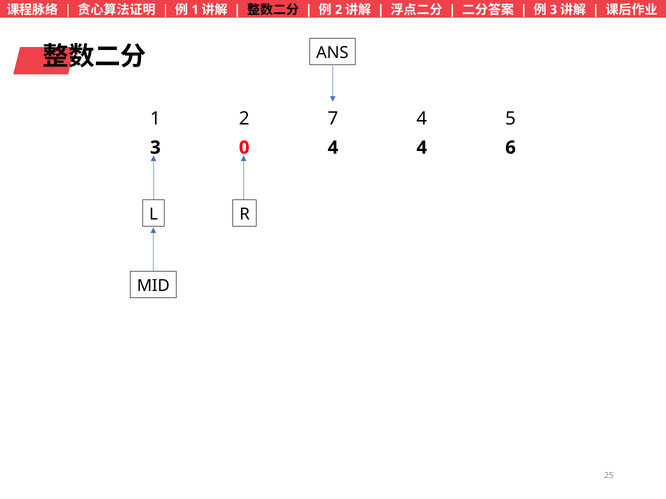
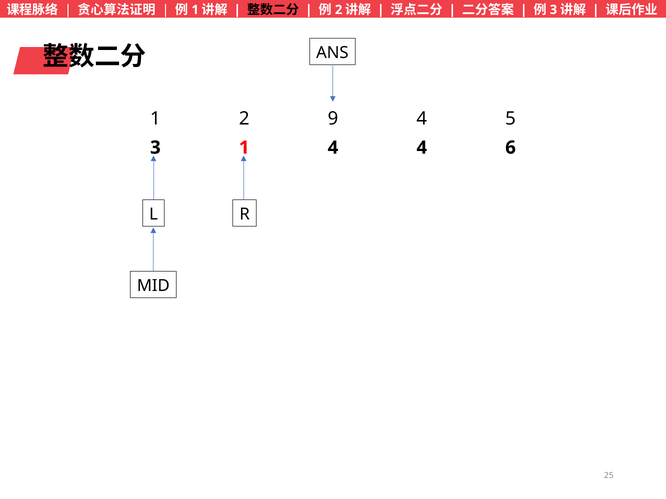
7: 7 -> 9
3 0: 0 -> 1
